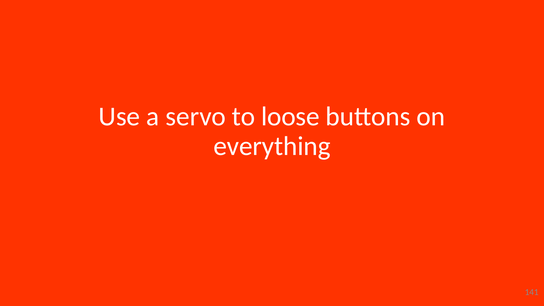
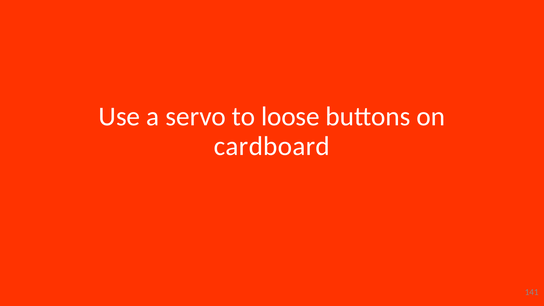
everything: everything -> cardboard
